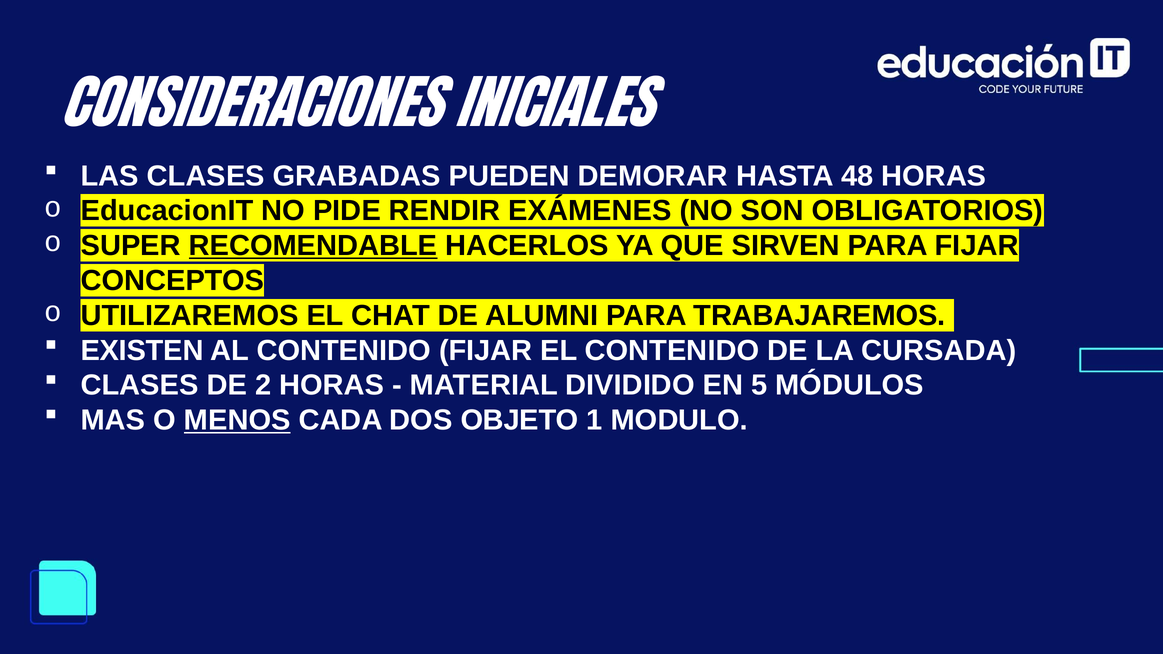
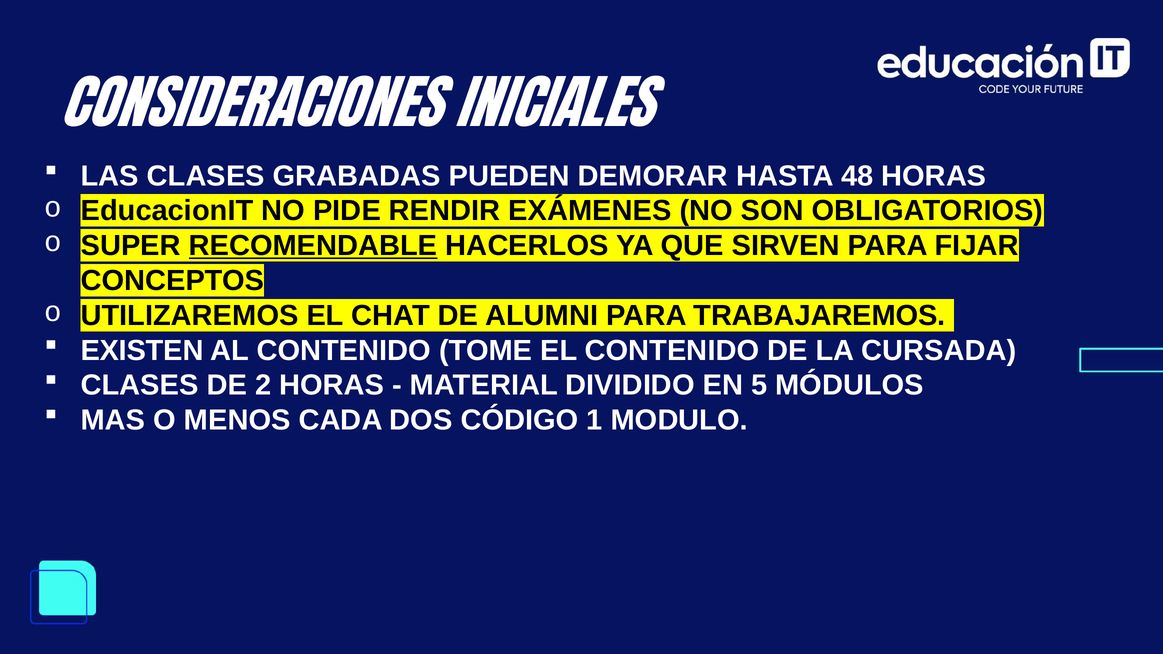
CONTENIDO FIJAR: FIJAR -> TOME
MENOS underline: present -> none
OBJETO: OBJETO -> CÓDIGO
